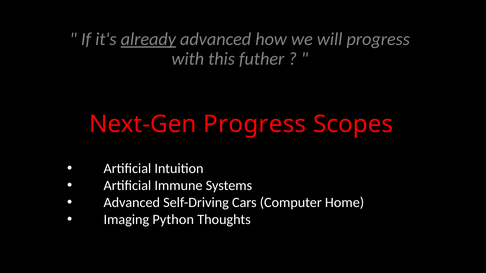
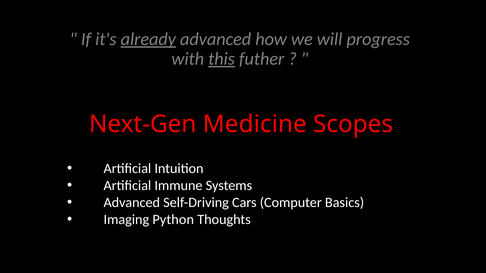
this underline: none -> present
Next-Gen Progress: Progress -> Medicine
Home: Home -> Basics
